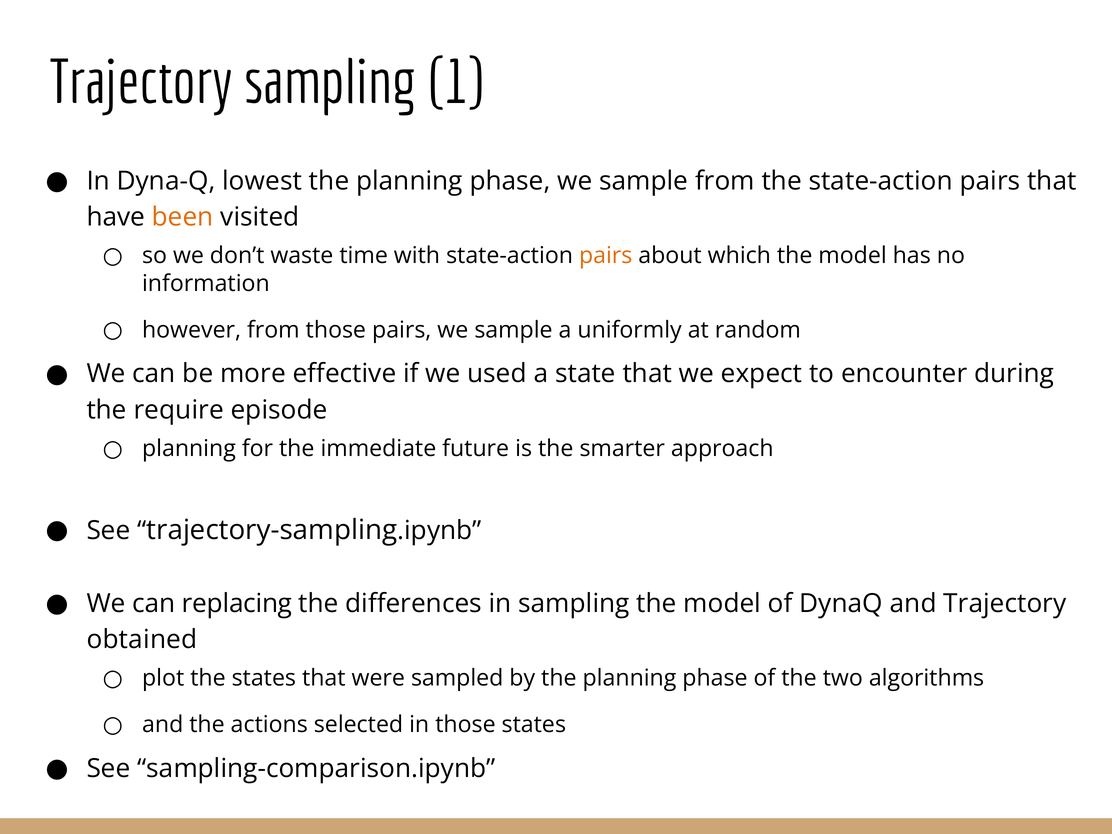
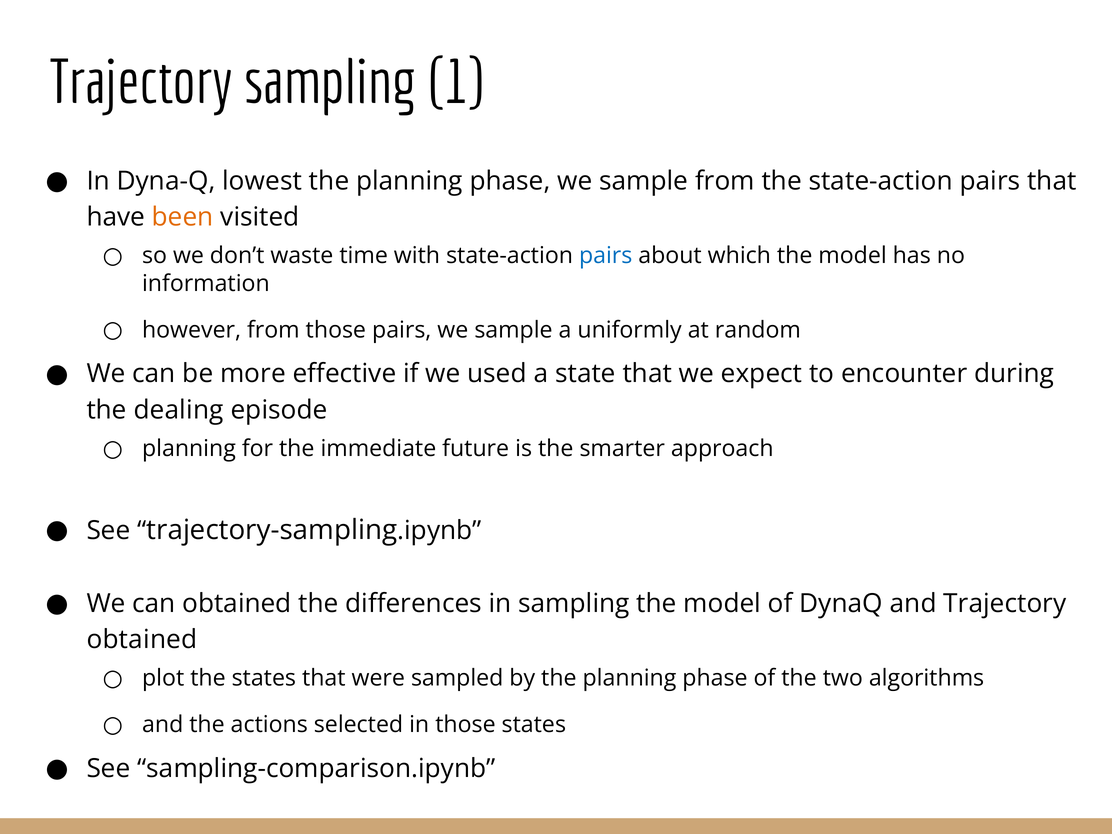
pairs at (606, 256) colour: orange -> blue
require: require -> dealing
can replacing: replacing -> obtained
